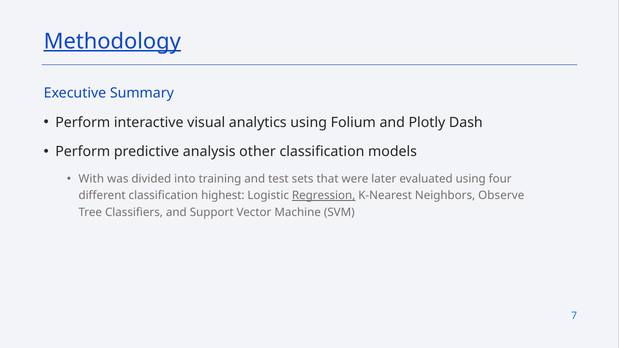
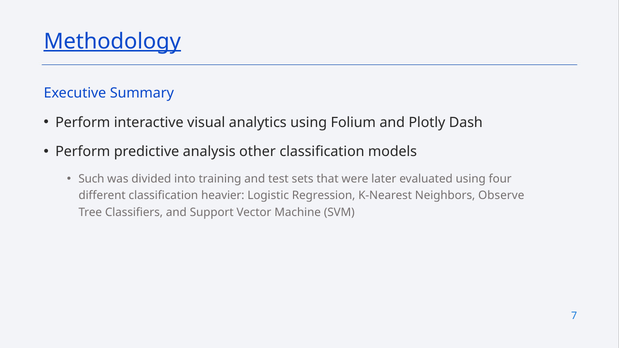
With: With -> Such
highest: highest -> heavier
Regression underline: present -> none
